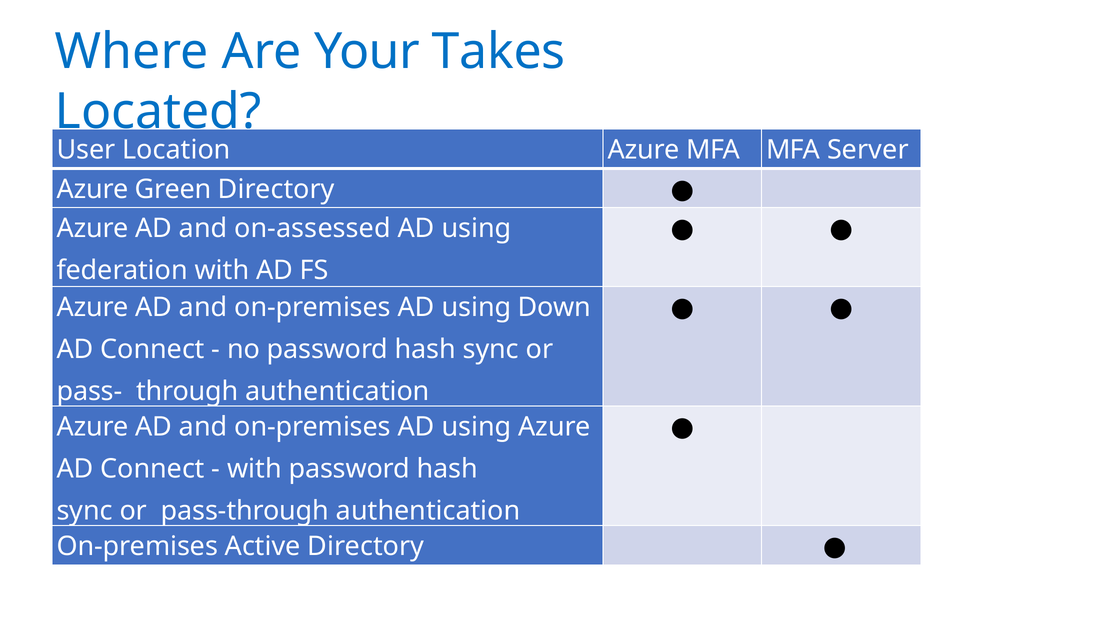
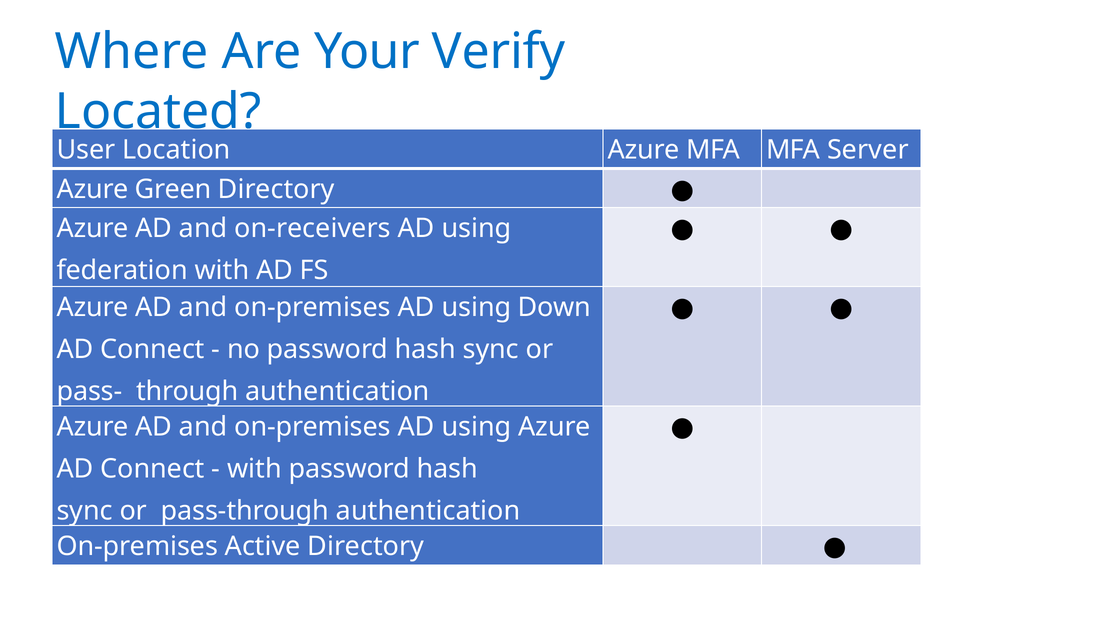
Takes: Takes -> Verify
on-assessed: on-assessed -> on-receivers
